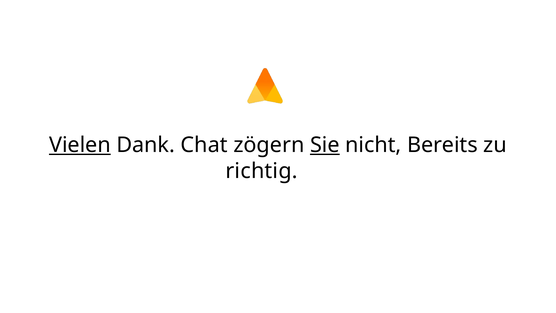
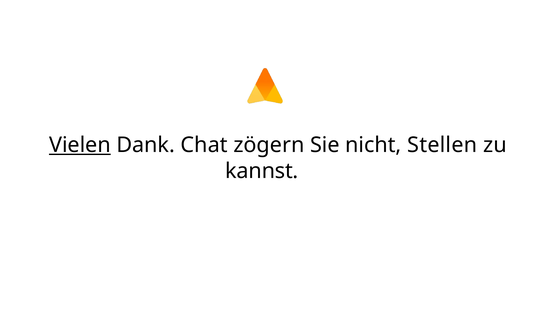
Sie underline: present -> none
Bereits: Bereits -> Stellen
richtig: richtig -> kannst
